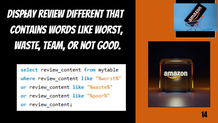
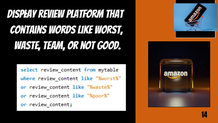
different: different -> platform
